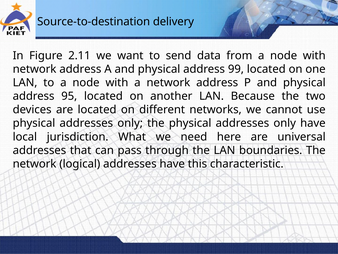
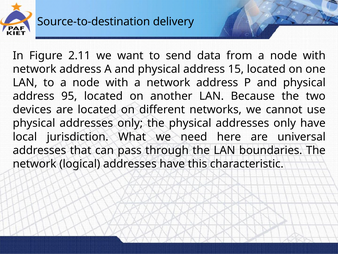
99: 99 -> 15
